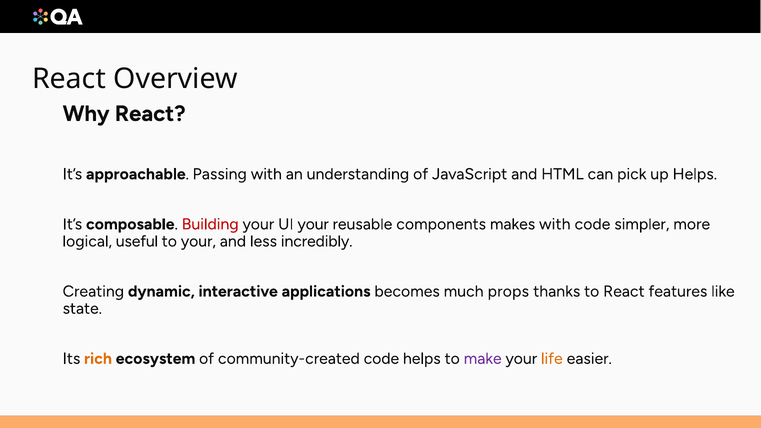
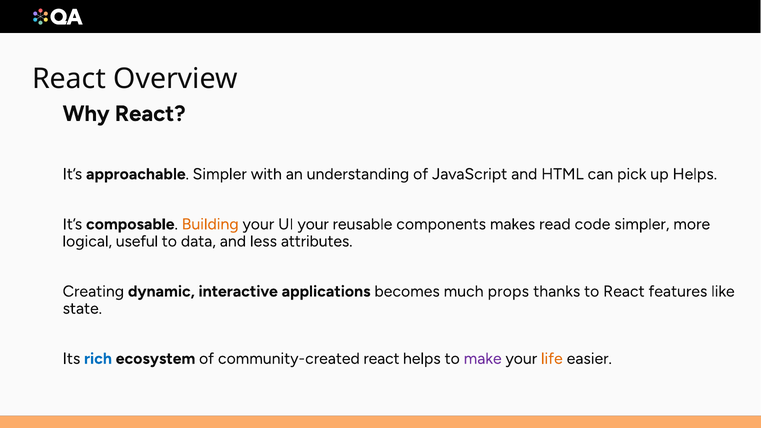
approachable Passing: Passing -> Simpler
Building colour: red -> orange
makes with: with -> read
to your: your -> data
incredibly: incredibly -> attributes
rich colour: orange -> blue
community-created code: code -> react
